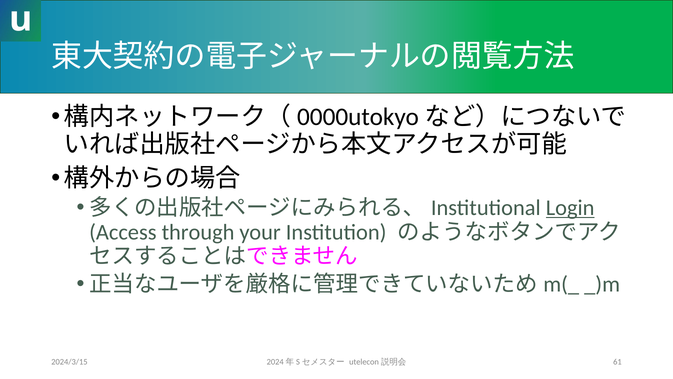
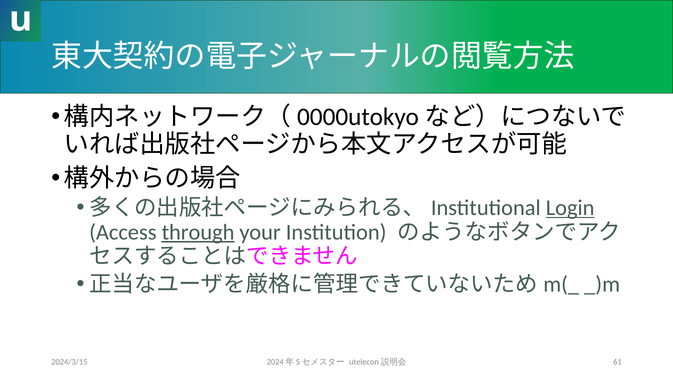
through underline: none -> present
